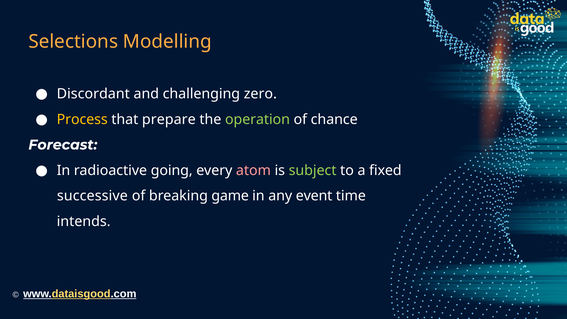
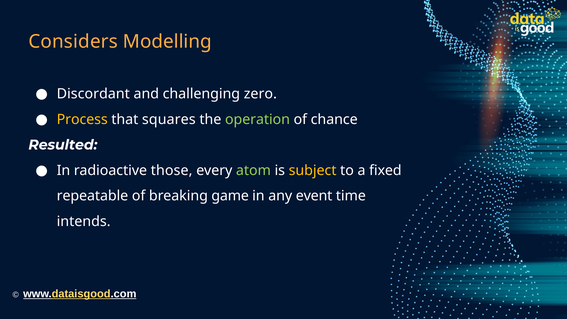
Selections: Selections -> Considers
prepare: prepare -> squares
Forecast: Forecast -> Resulted
going: going -> those
atom colour: pink -> light green
subject colour: light green -> yellow
successive: successive -> repeatable
